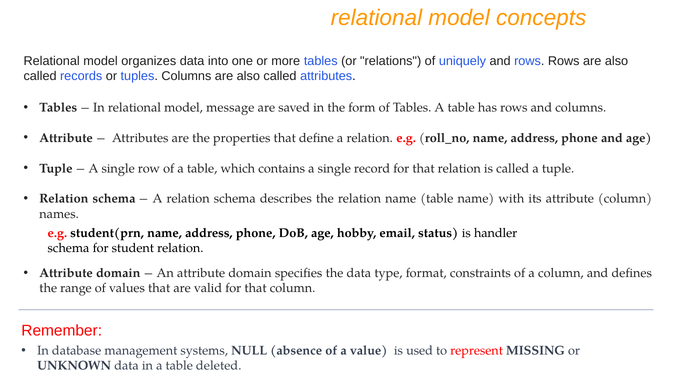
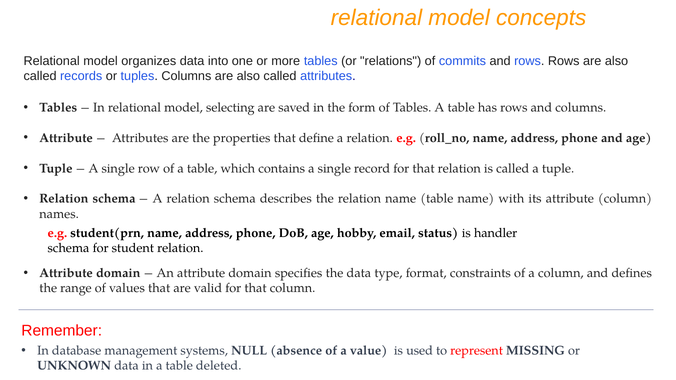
of uniquely: uniquely -> commits
message: message -> selecting
